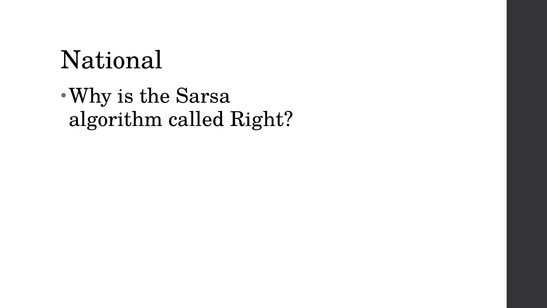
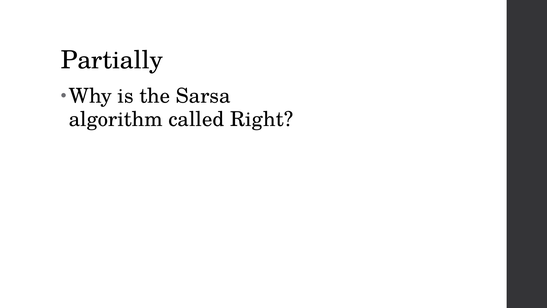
National: National -> Partially
